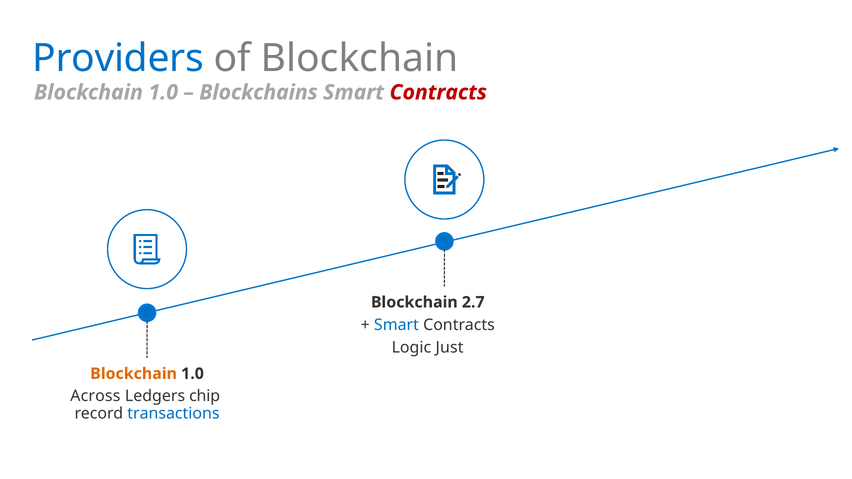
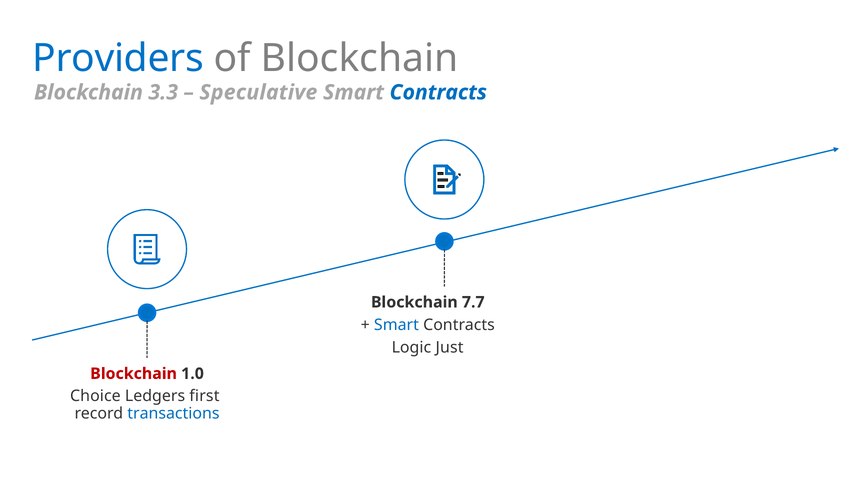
1.0 at (163, 92): 1.0 -> 3.3
Blockchains: Blockchains -> Speculative
Contracts at (438, 92) colour: red -> blue
2.7: 2.7 -> 7.7
Blockchain at (134, 374) colour: orange -> red
Across: Across -> Choice
chip: chip -> first
